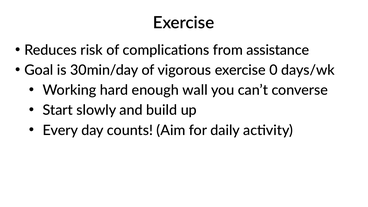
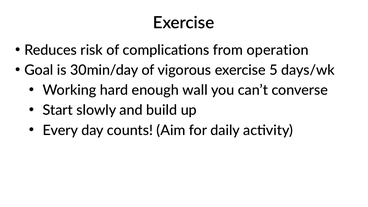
assistance: assistance -> operation
0: 0 -> 5
